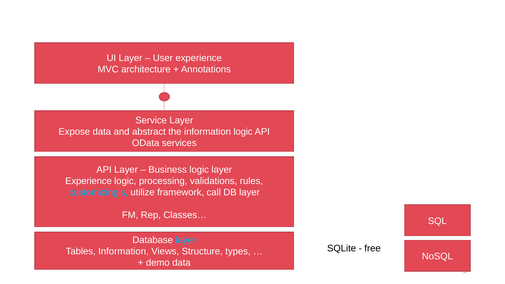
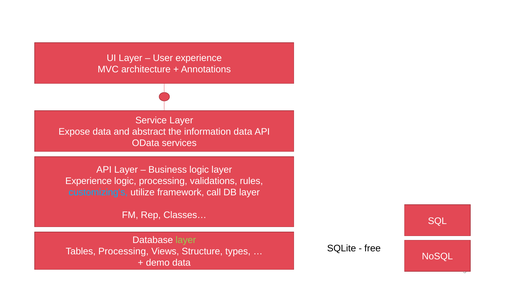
information logic: logic -> data
layer at (186, 240) colour: light blue -> light green
Tables Information: Information -> Processing
